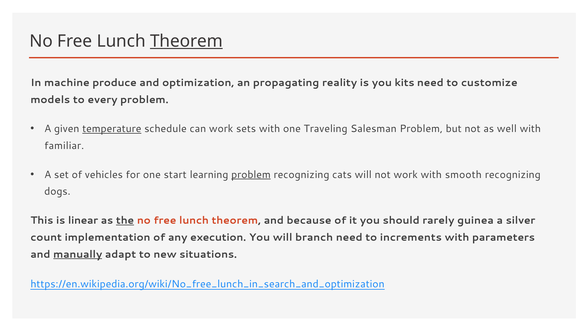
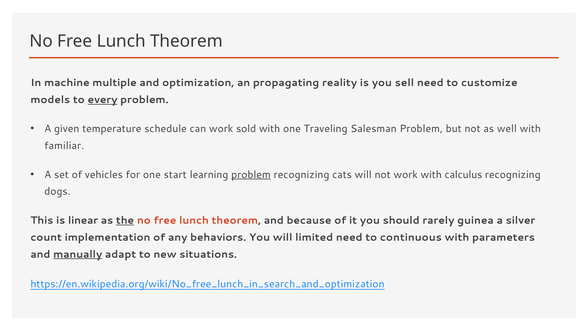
Theorem at (186, 41) underline: present -> none
produce: produce -> multiple
kits: kits -> sell
every underline: none -> present
temperature underline: present -> none
sets: sets -> sold
smooth: smooth -> calculus
execution: execution -> behaviors
branch: branch -> limited
increments: increments -> continuous
